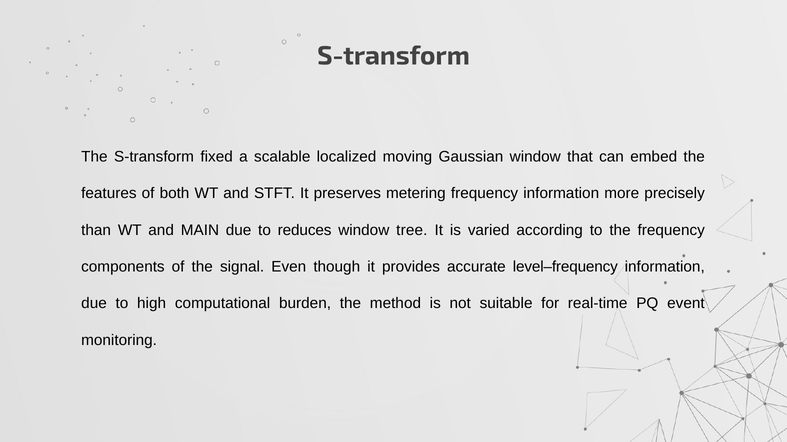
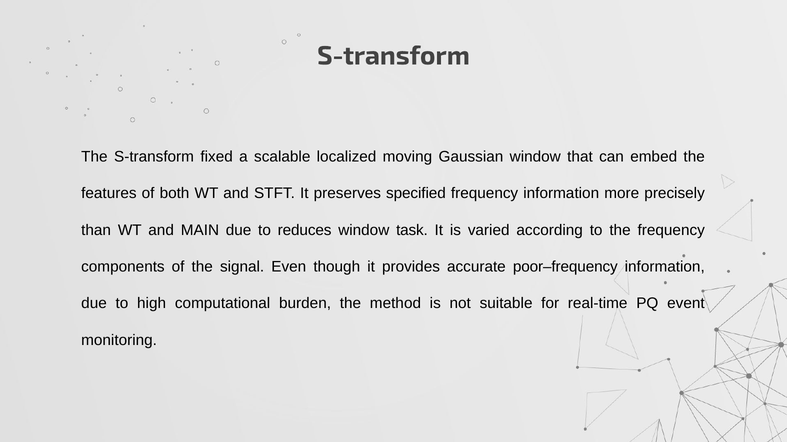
metering: metering -> specified
tree: tree -> task
level–frequency: level–frequency -> poor–frequency
